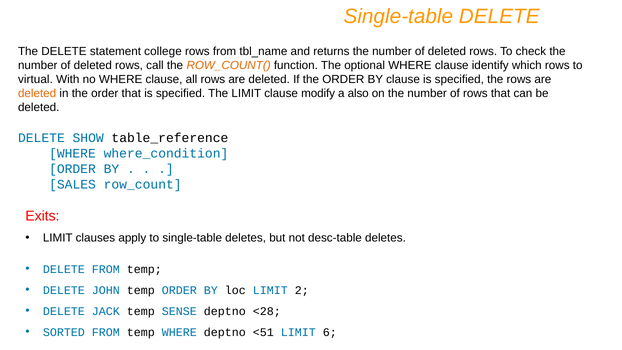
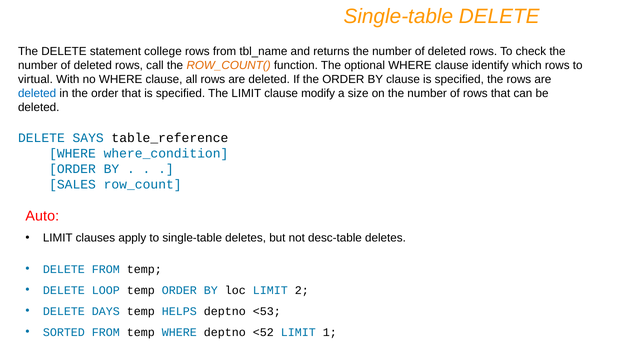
deleted at (37, 93) colour: orange -> blue
also: also -> size
SHOW: SHOW -> SAYS
Exits: Exits -> Auto
JOHN: JOHN -> LOOP
JACK: JACK -> DAYS
SENSE: SENSE -> HELPS
<28: <28 -> <53
<51: <51 -> <52
6: 6 -> 1
